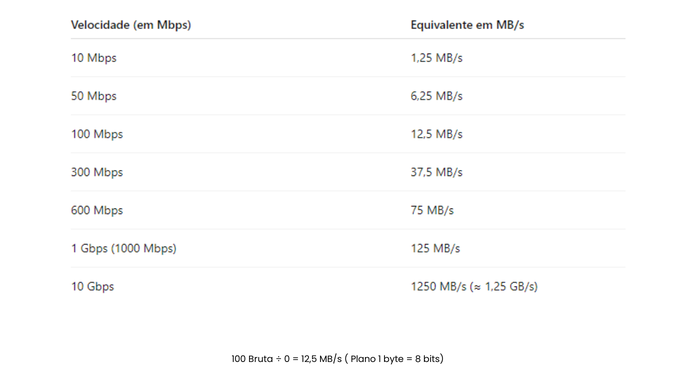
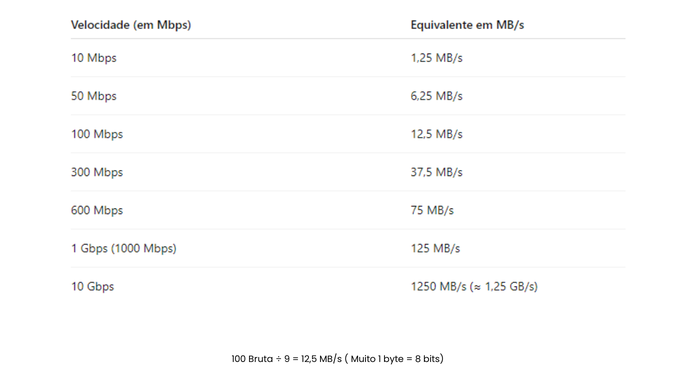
0: 0 -> 9
Plano: Plano -> Muito
